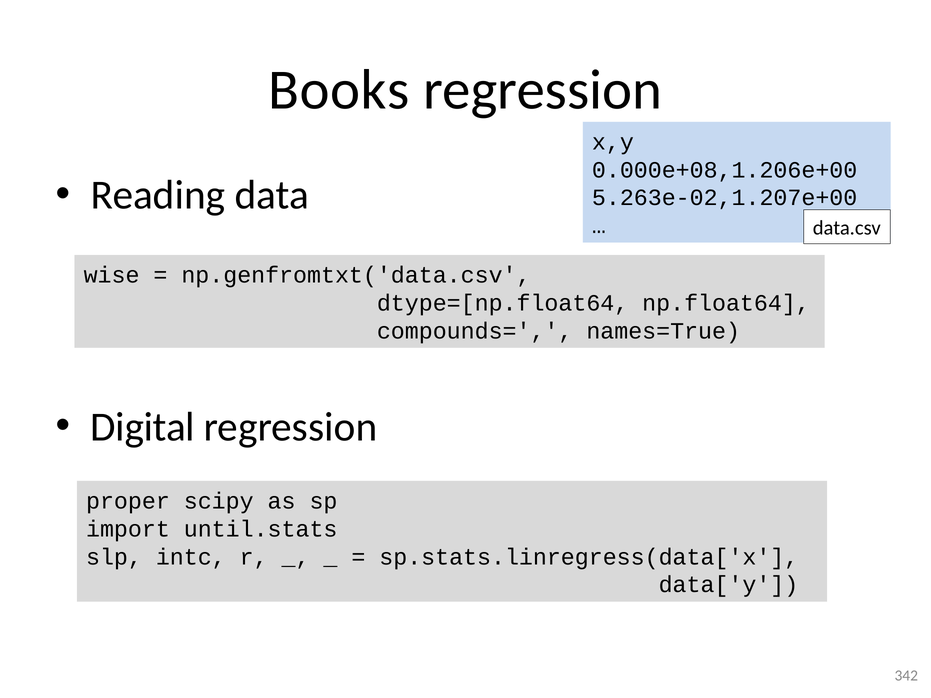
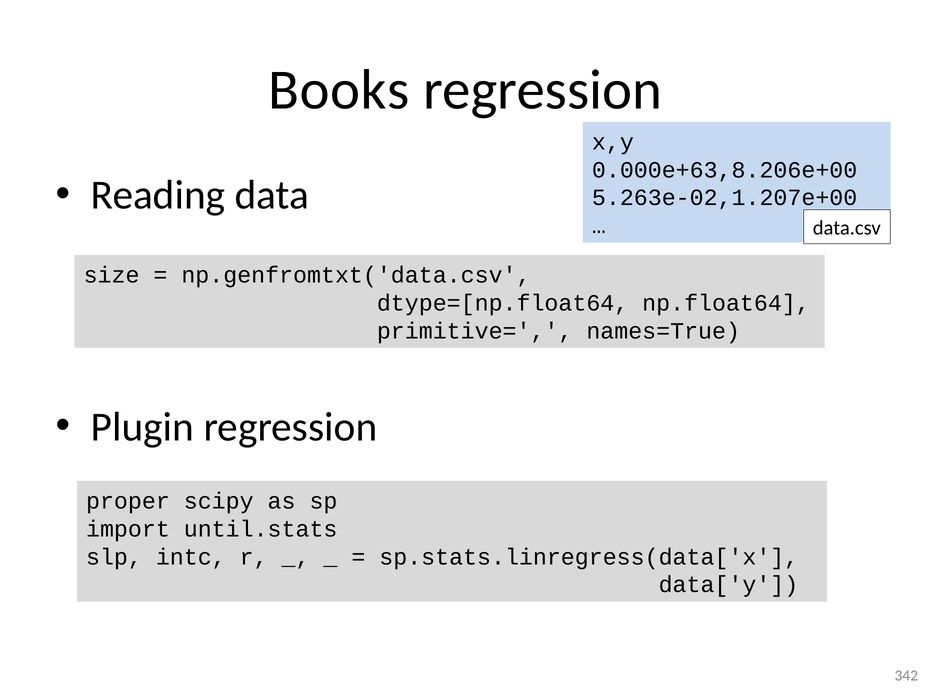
0.000e+08,1.206e+00: 0.000e+08,1.206e+00 -> 0.000e+63,8.206e+00
wise: wise -> size
compounds=: compounds= -> primitive=
Digital: Digital -> Plugin
